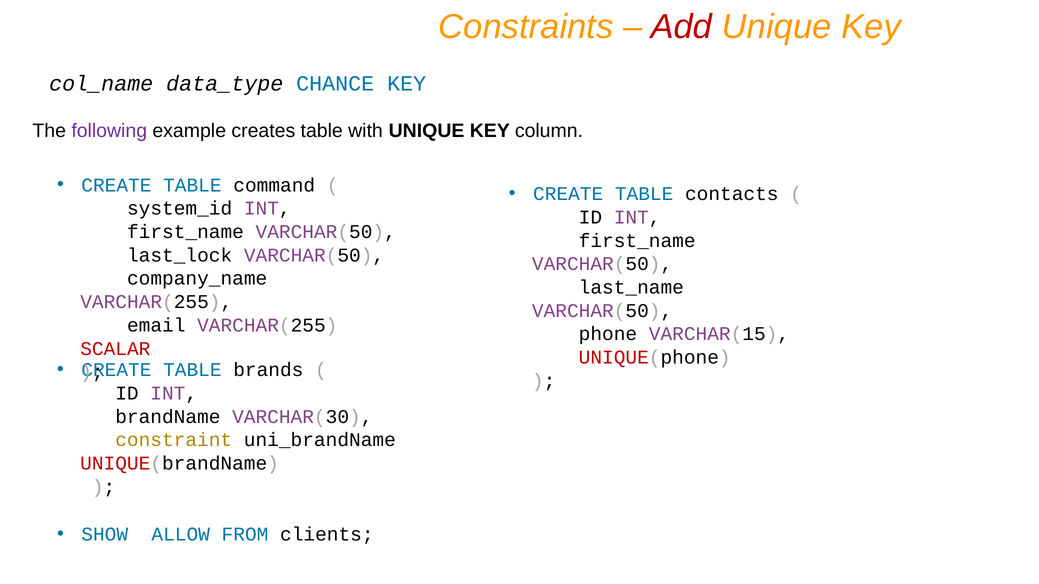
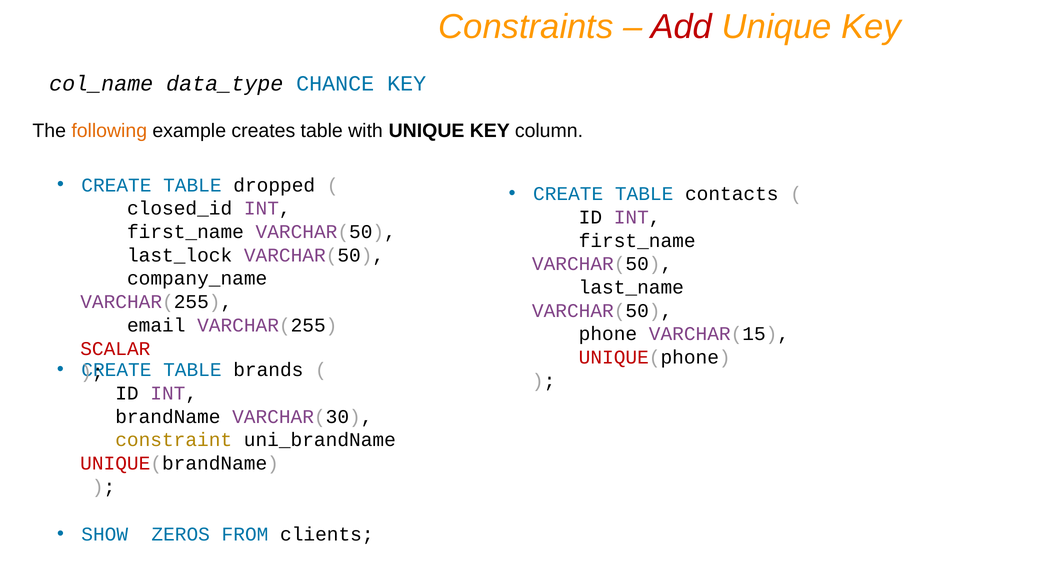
following colour: purple -> orange
command: command -> dropped
system_id: system_id -> closed_id
ALLOW: ALLOW -> ZEROS
